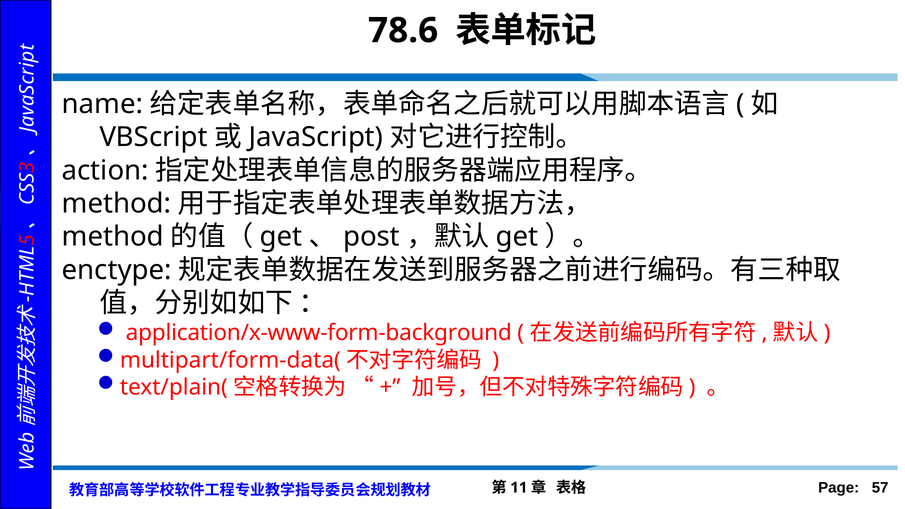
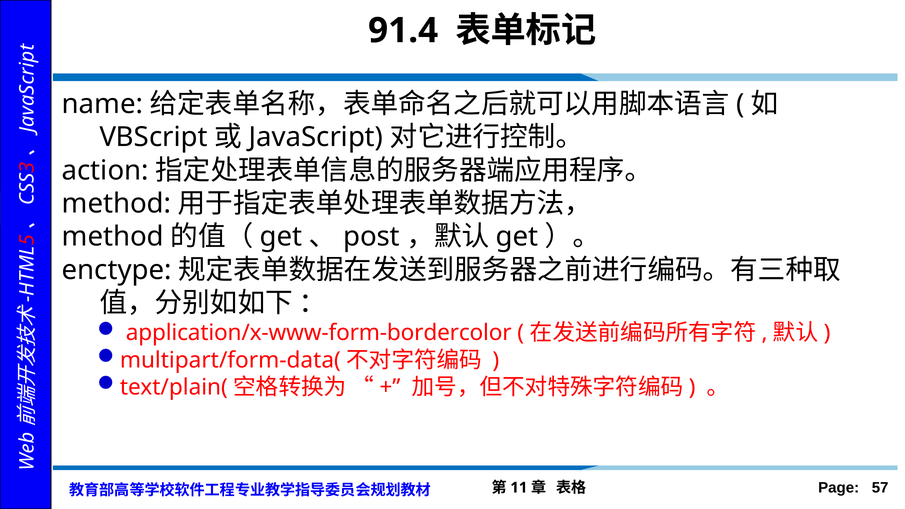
78.6: 78.6 -> 91.4
application/x-www-form-background: application/x-www-form-background -> application/x-www-form-bordercolor
